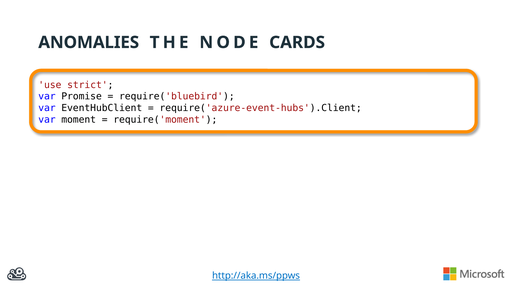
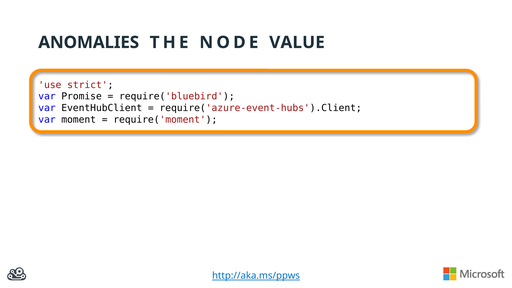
CARDS: CARDS -> VALUE
